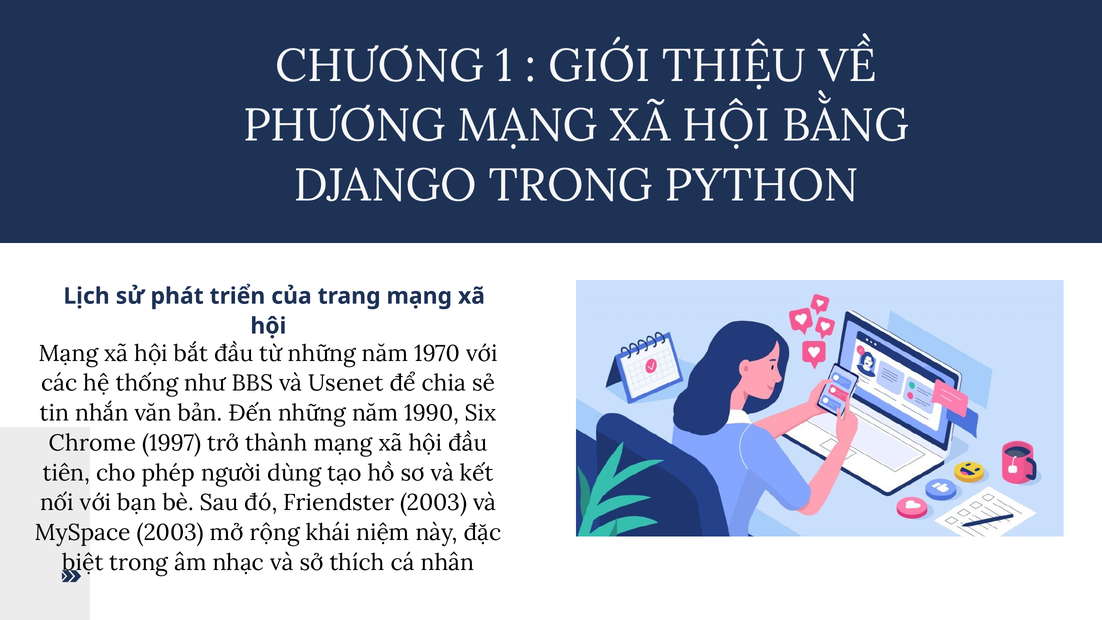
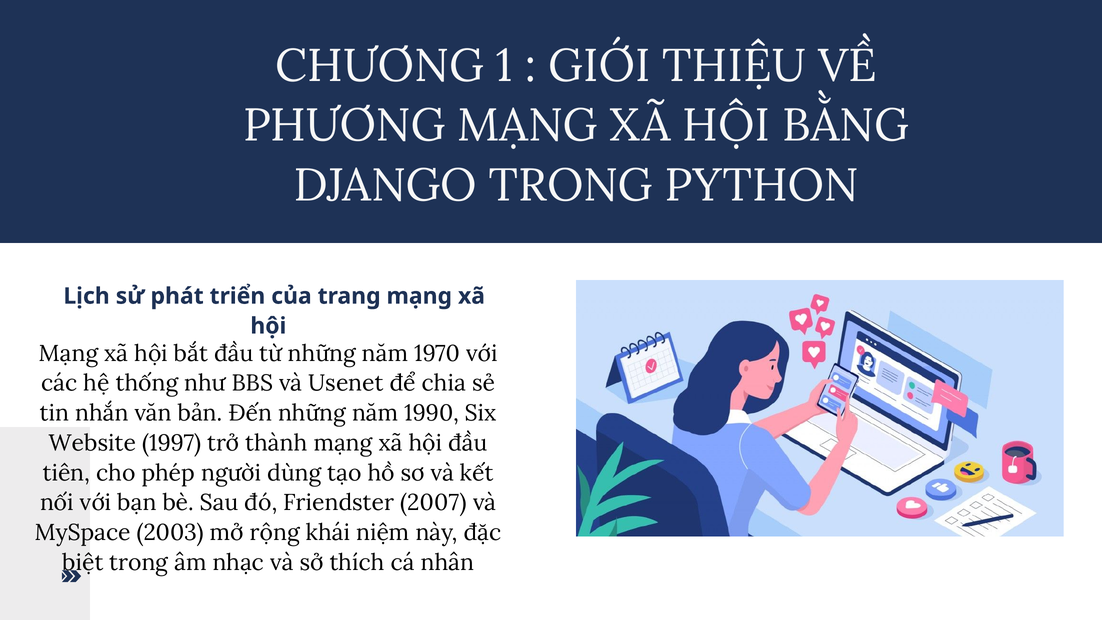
Chrome: Chrome -> Website
Friendster 2003: 2003 -> 2007
